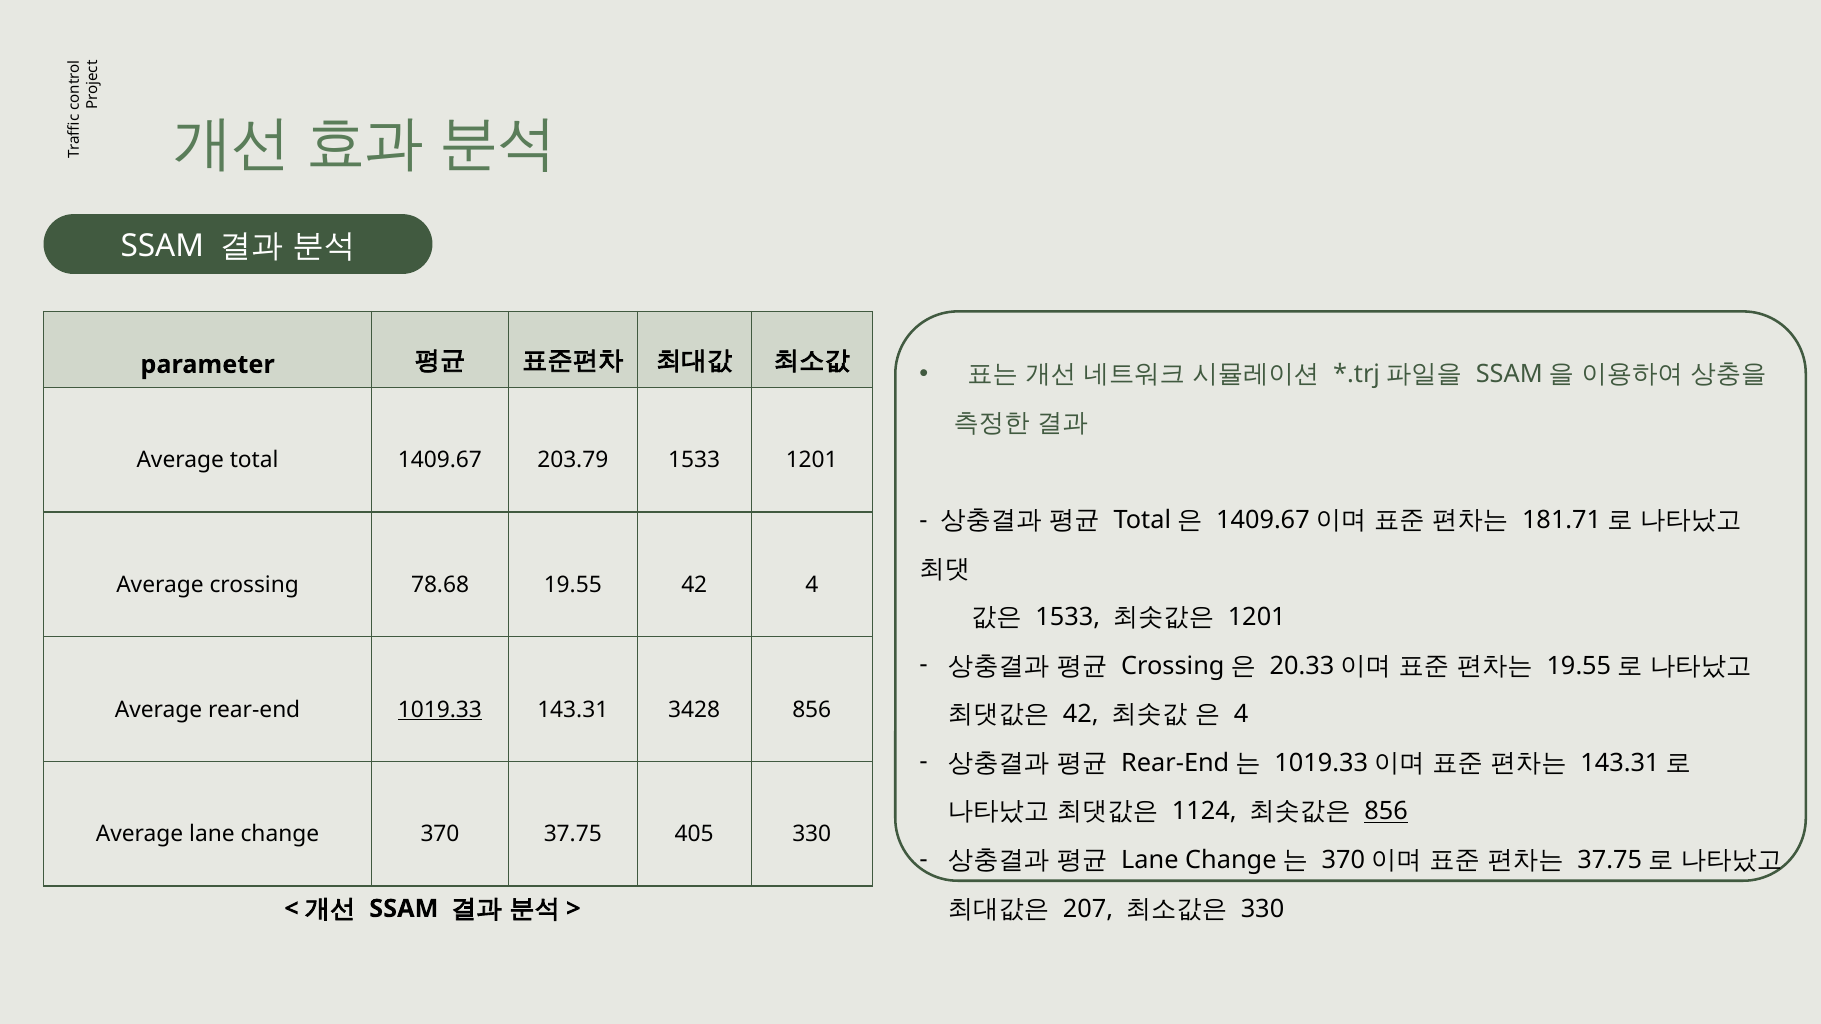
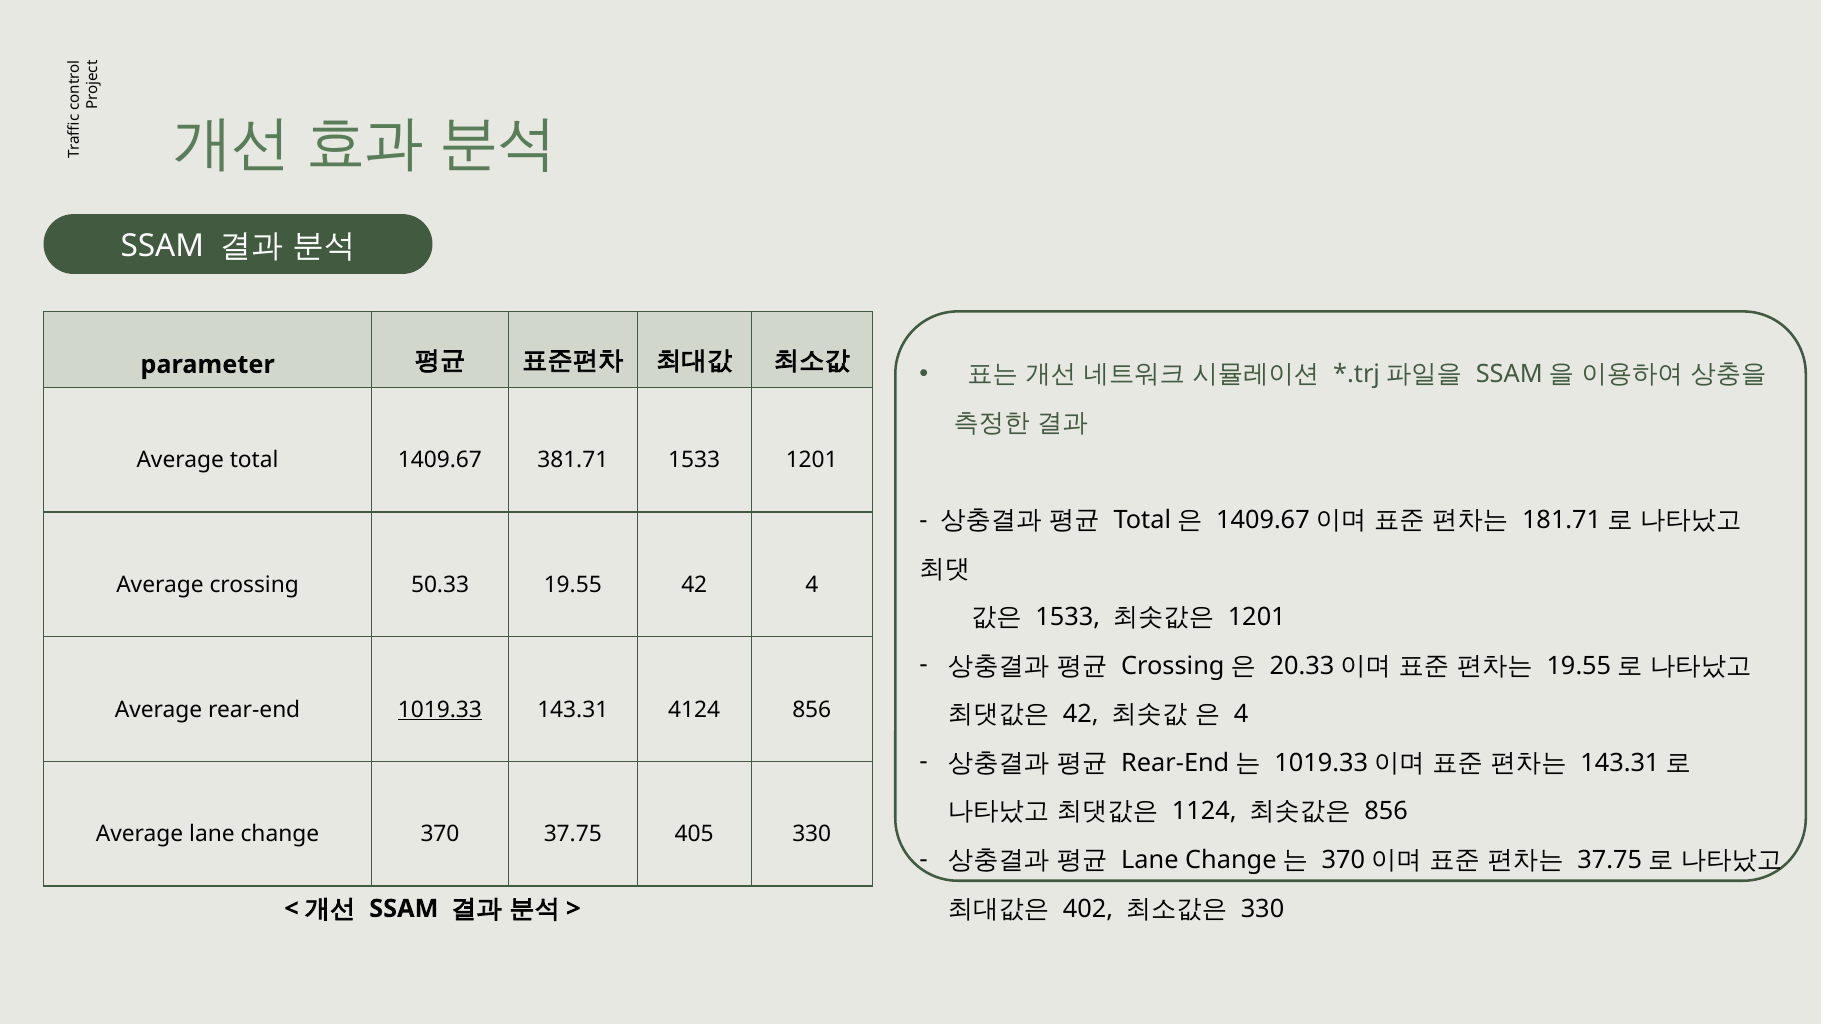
203.79: 203.79 -> 381.71
78.68: 78.68 -> 50.33
3428: 3428 -> 4124
856 at (1386, 812) underline: present -> none
207: 207 -> 402
